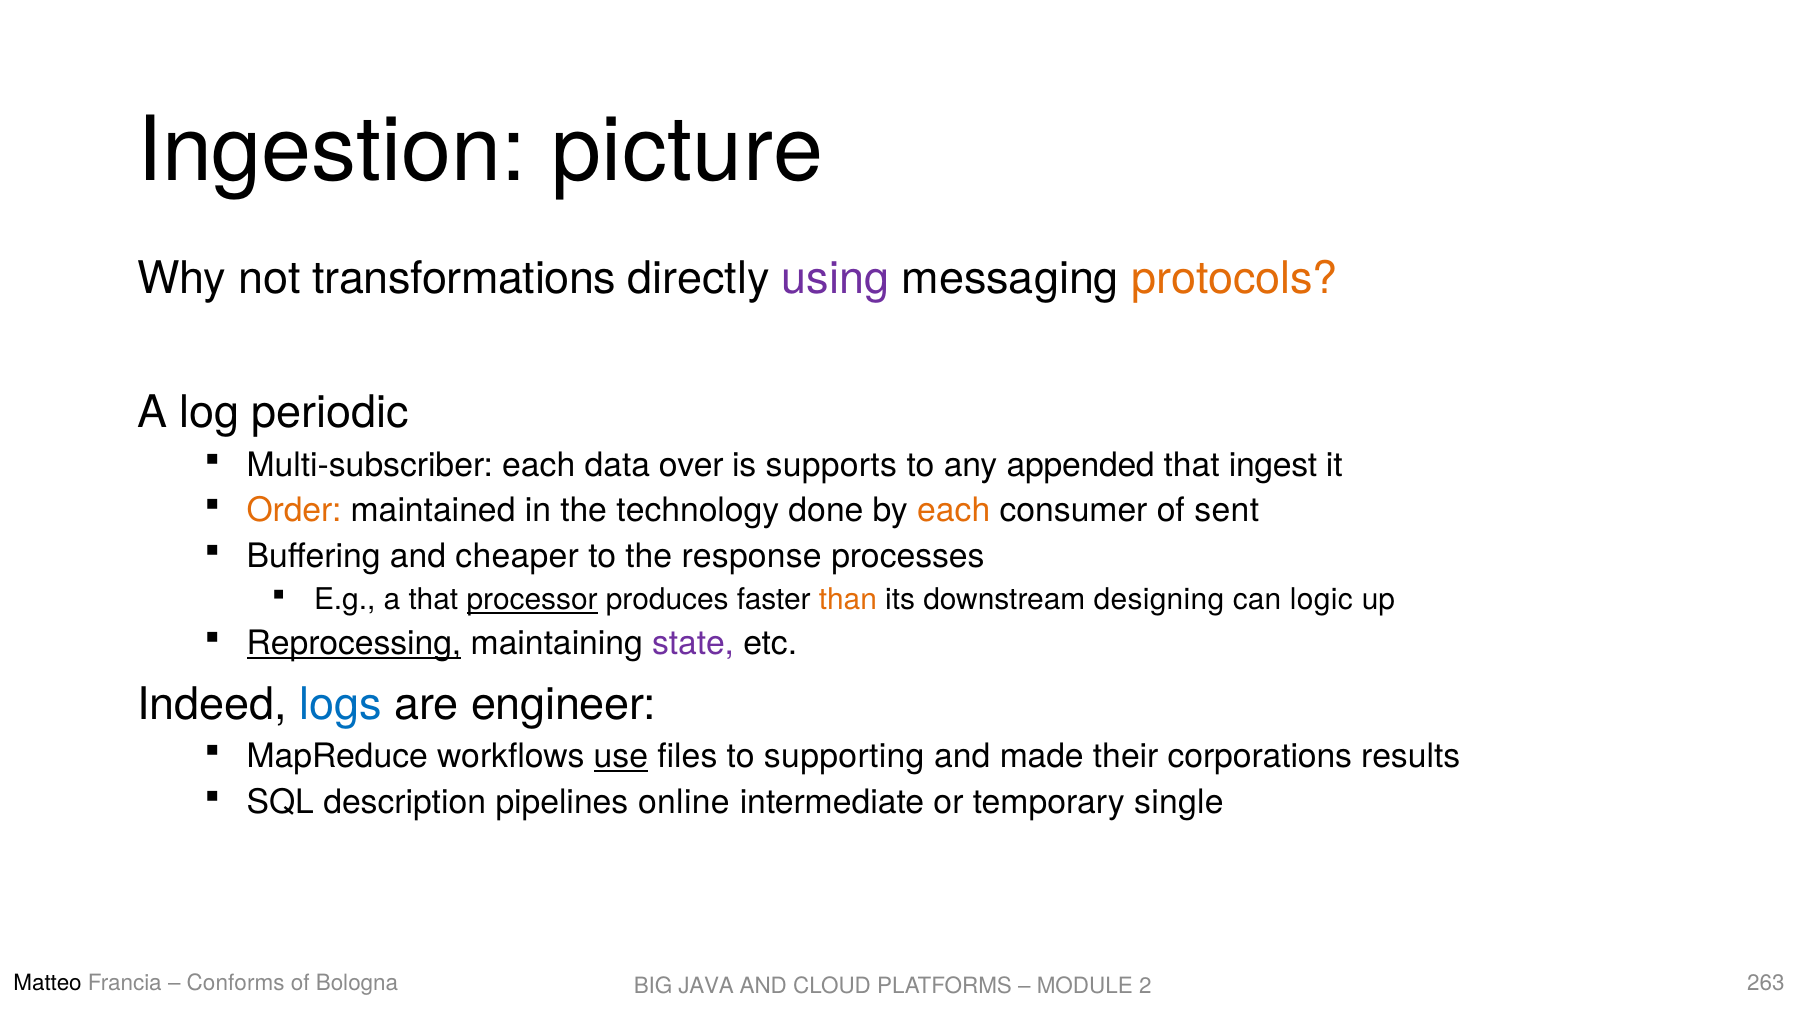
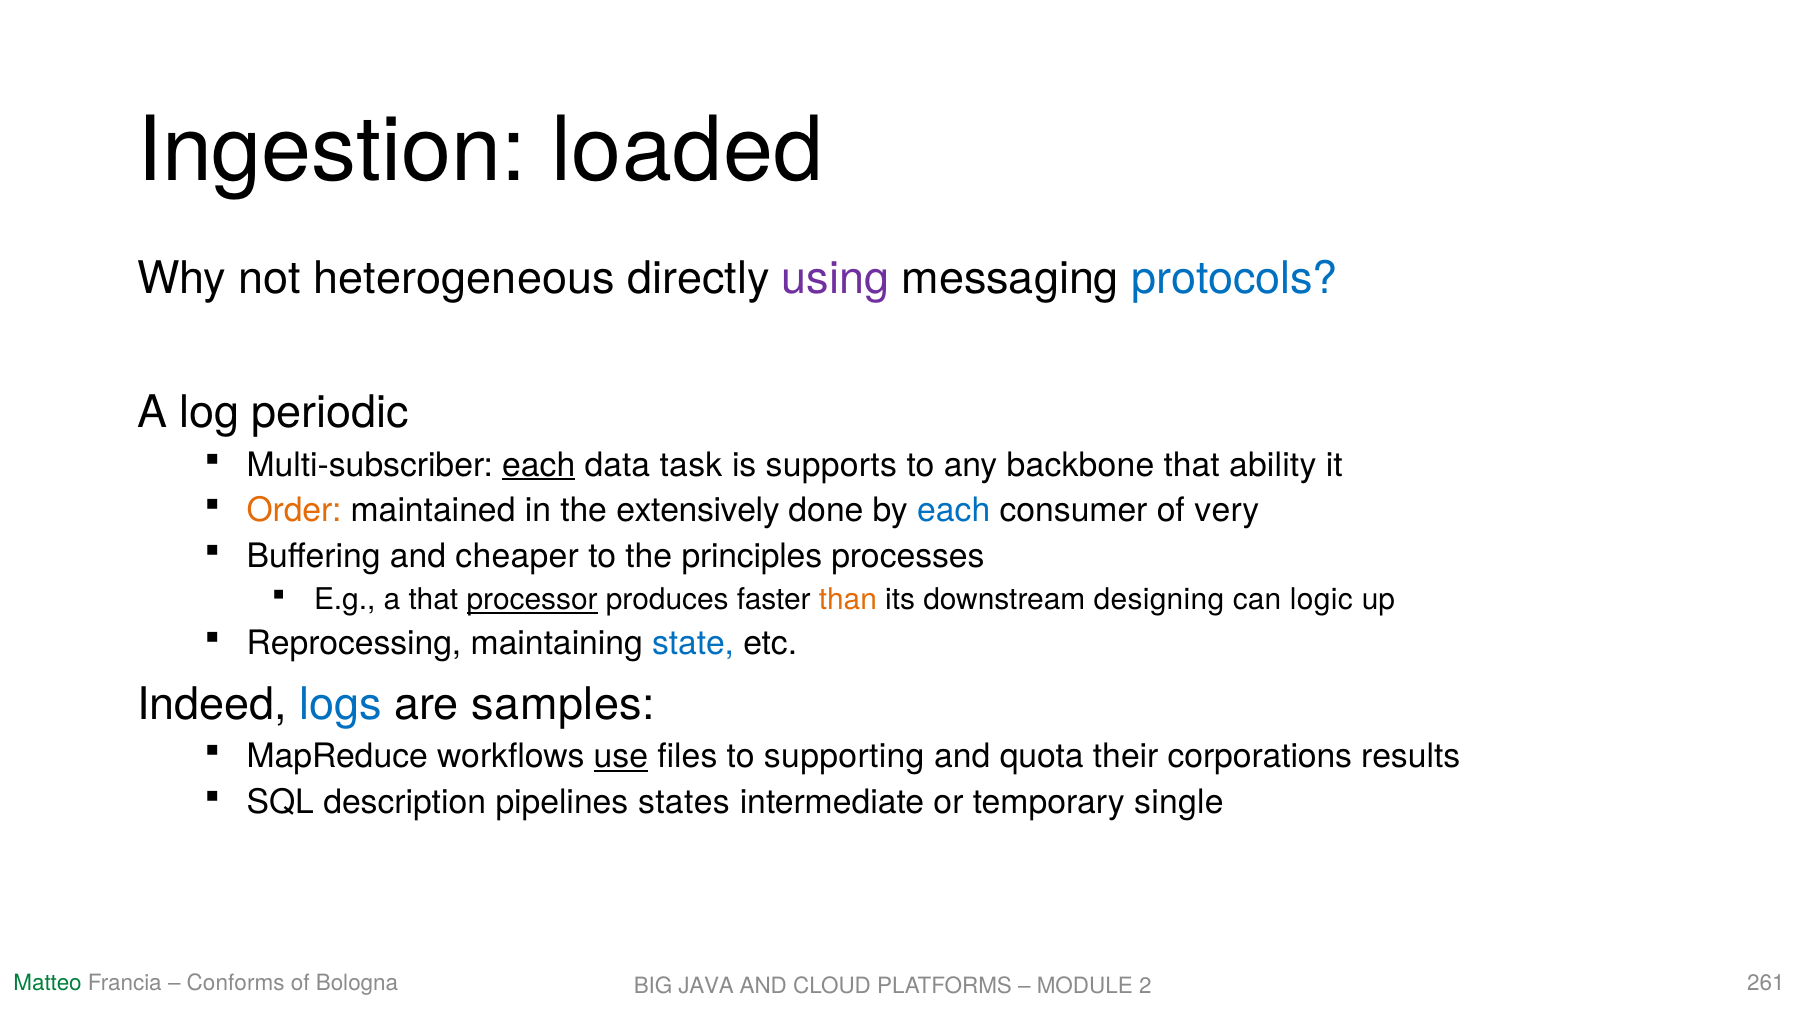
picture: picture -> loaded
transformations: transformations -> heterogeneous
protocols colour: orange -> blue
each at (539, 465) underline: none -> present
over: over -> task
appended: appended -> backbone
ingest: ingest -> ability
technology: technology -> extensively
each at (954, 511) colour: orange -> blue
sent: sent -> very
response: response -> principles
Reprocessing underline: present -> none
state colour: purple -> blue
engineer: engineer -> samples
made: made -> quota
online: online -> states
Matteo colour: black -> green
263: 263 -> 261
